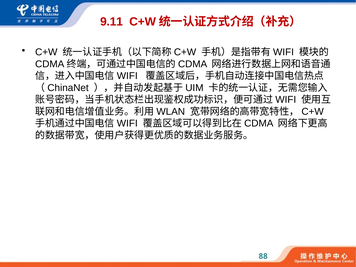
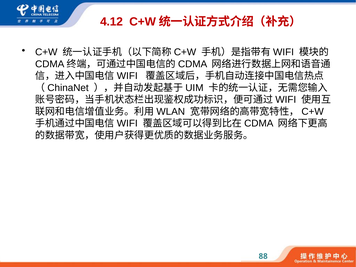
9.11: 9.11 -> 4.12
